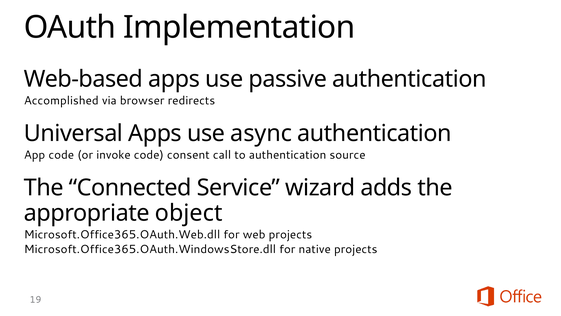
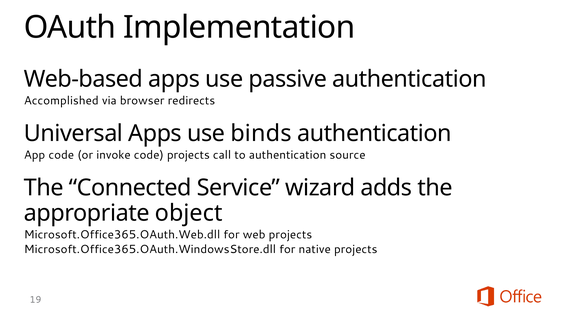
async: async -> binds
code consent: consent -> projects
